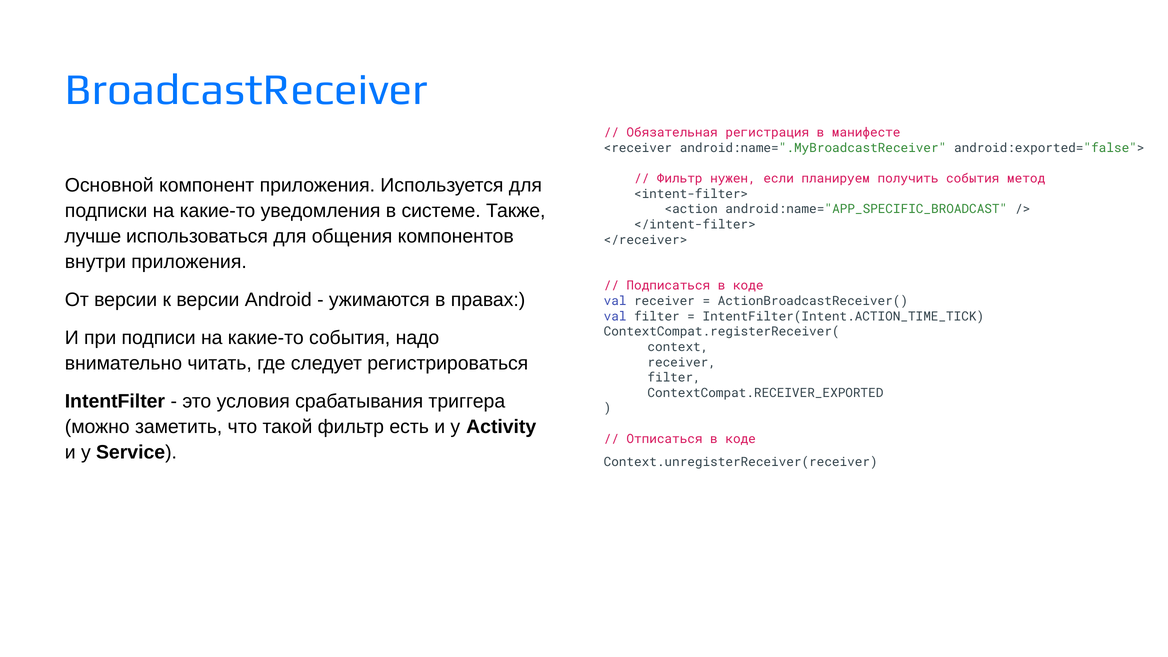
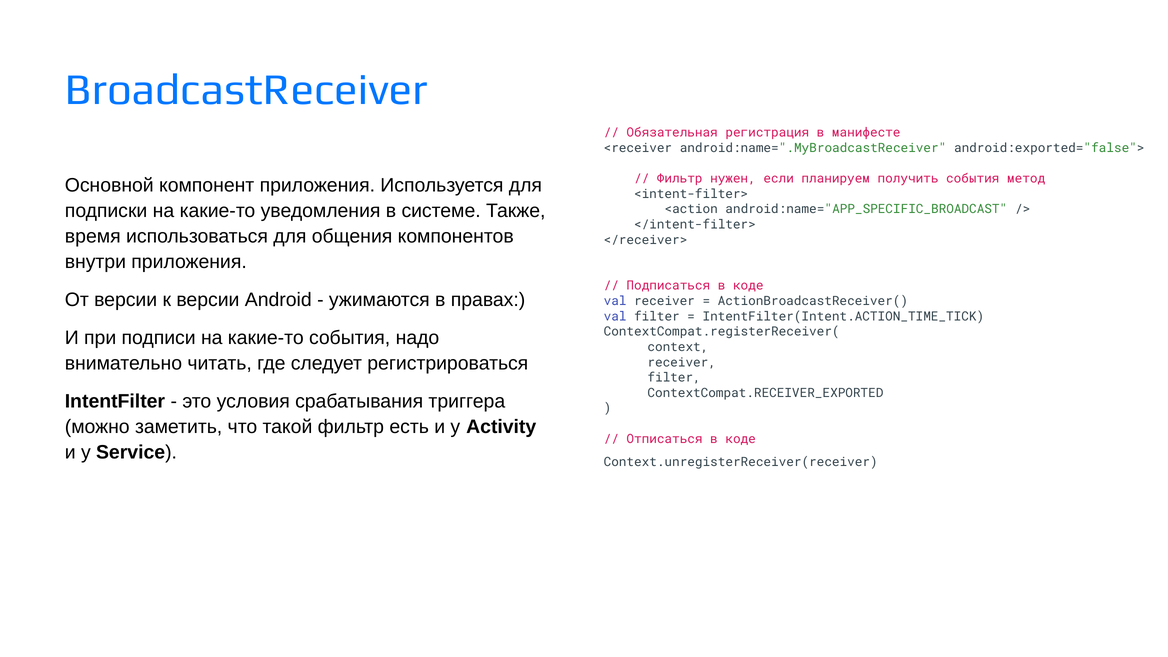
лучше: лучше -> время
